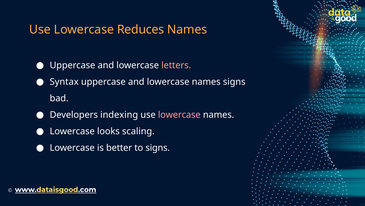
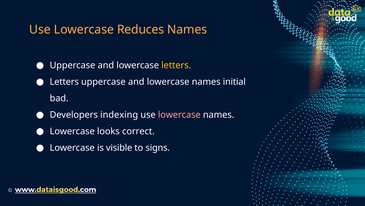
letters at (176, 65) colour: pink -> yellow
Syntax at (64, 82): Syntax -> Letters
names signs: signs -> initial
scaling: scaling -> correct
better: better -> visible
